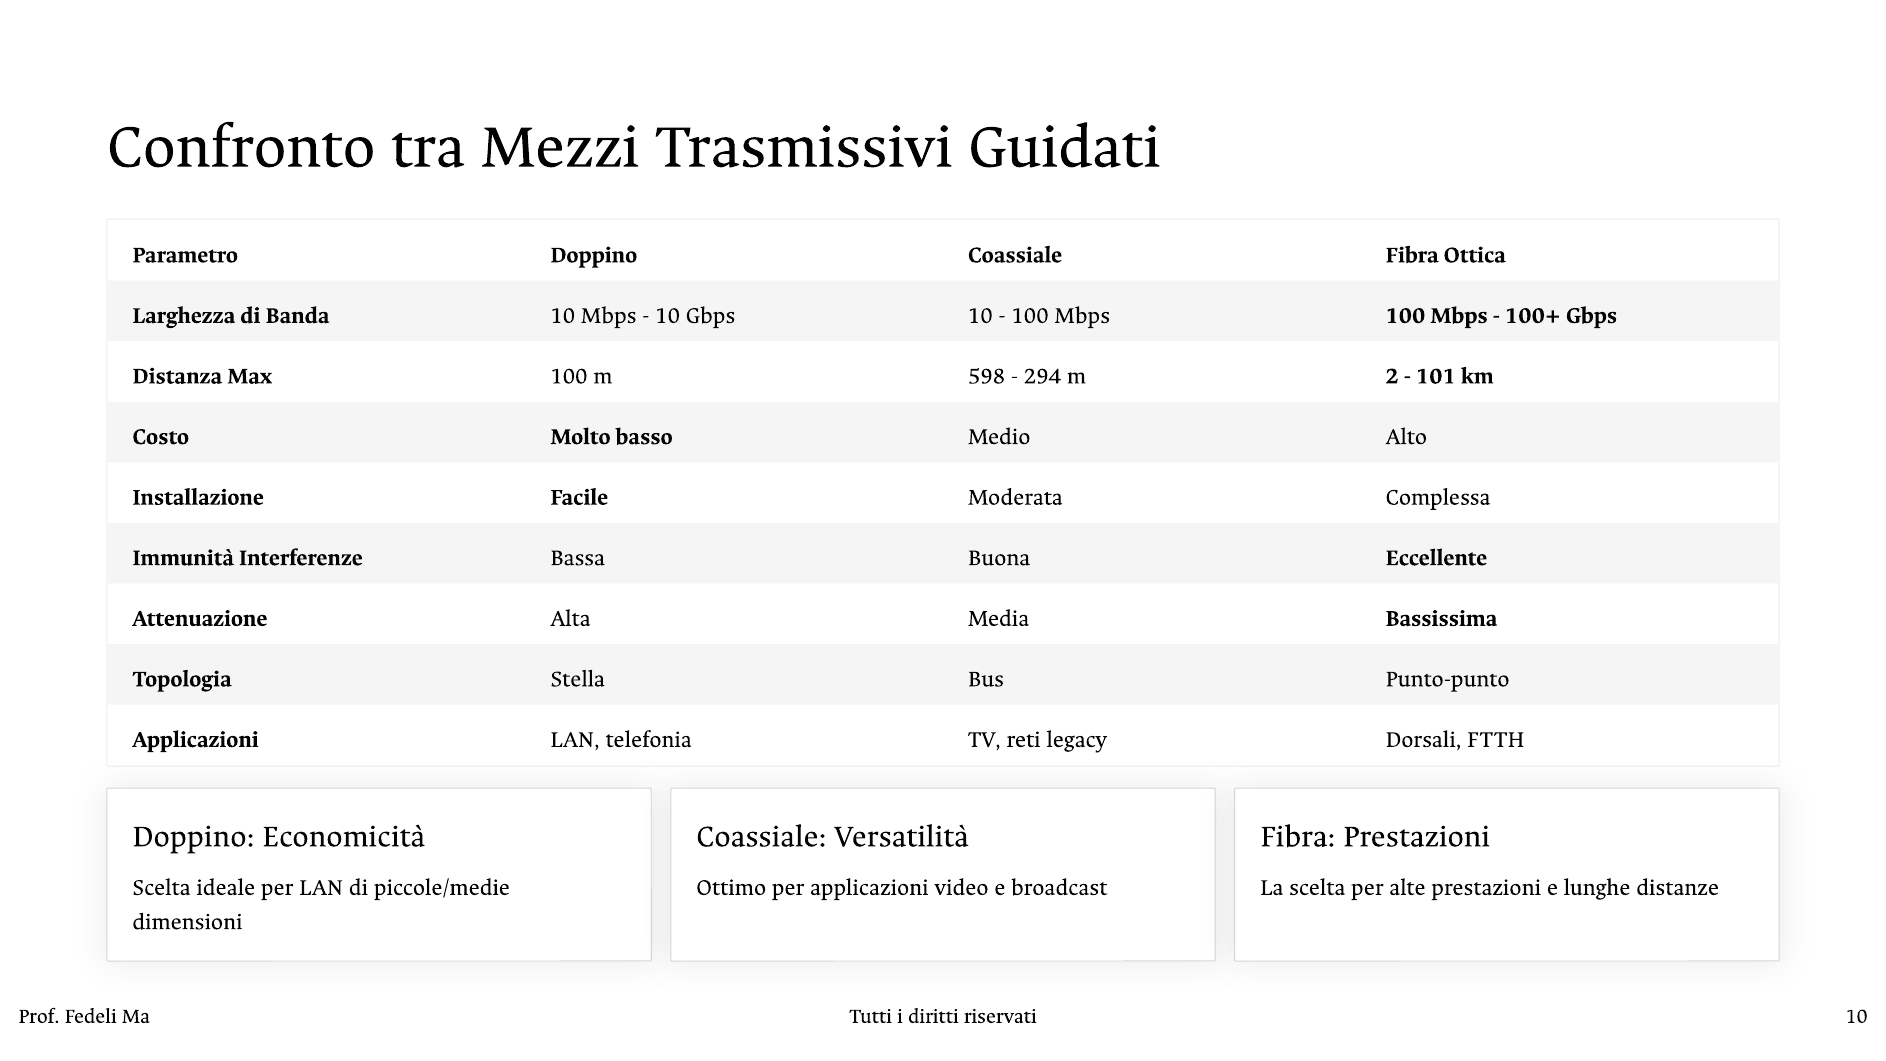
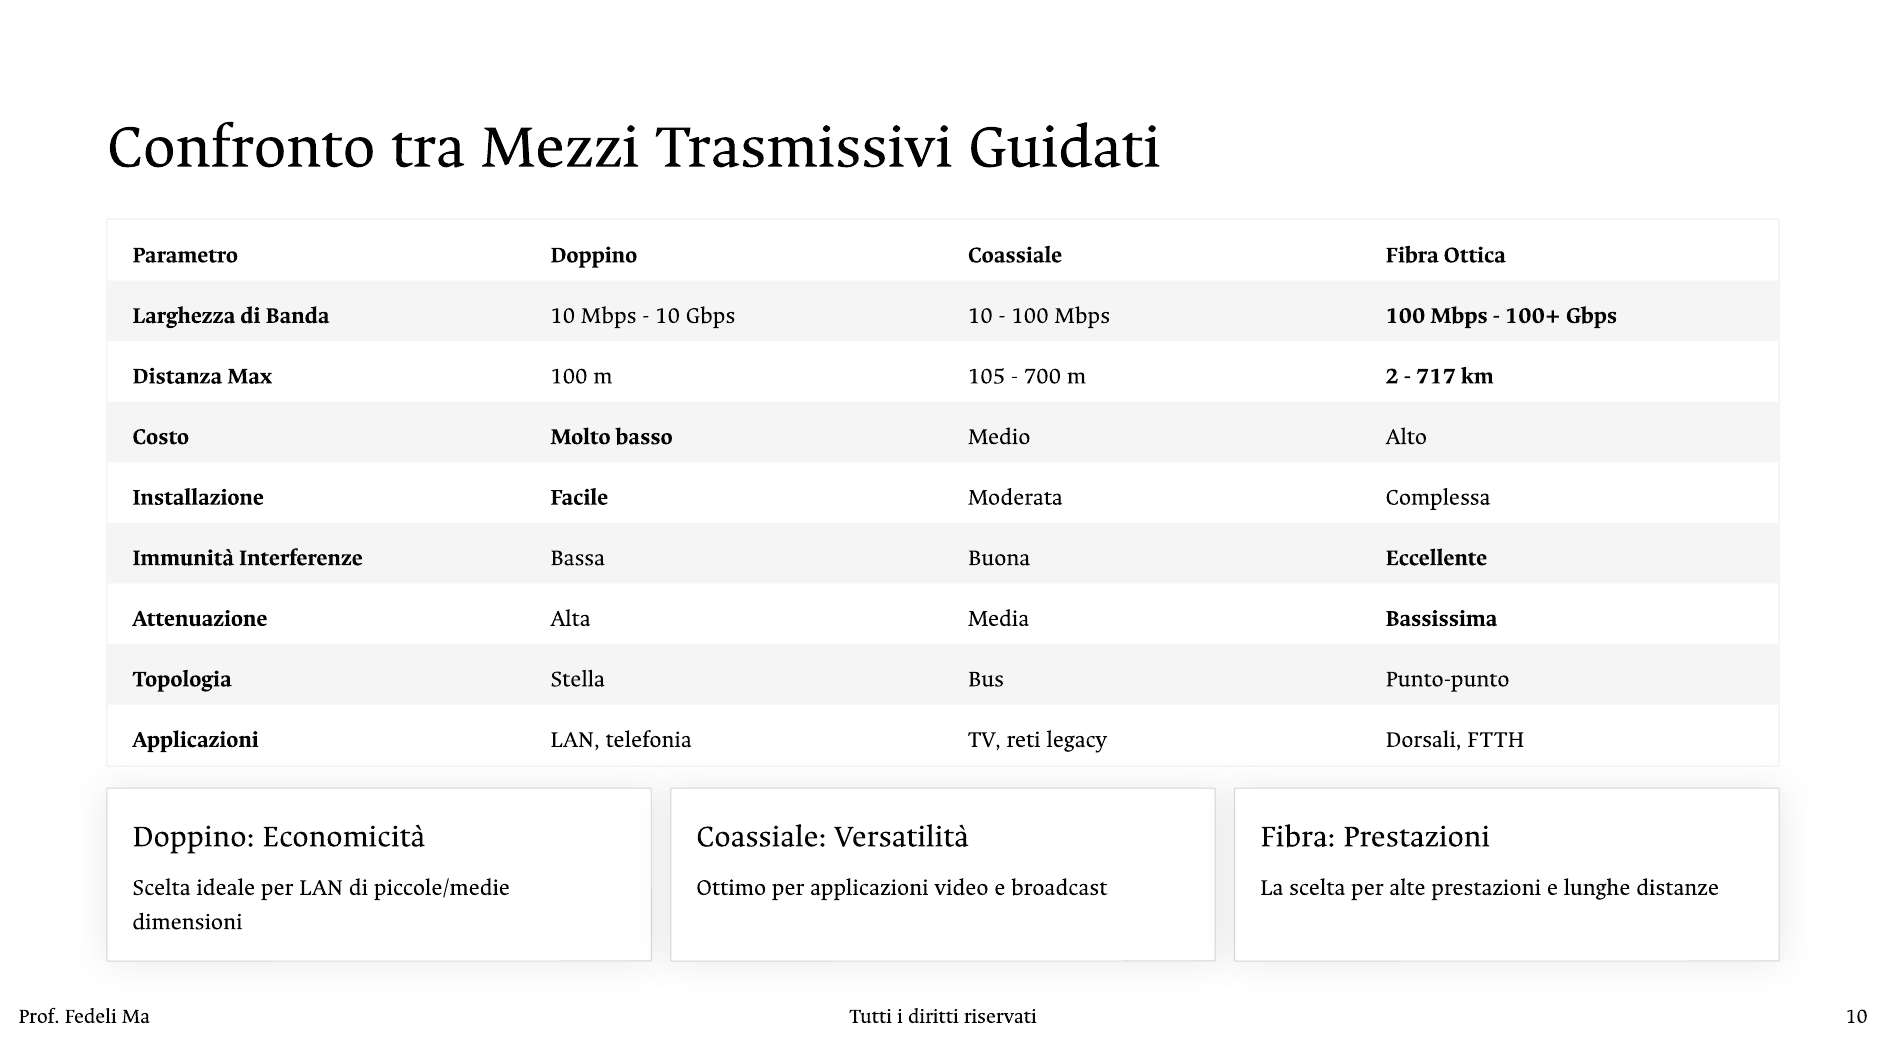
598: 598 -> 105
294: 294 -> 700
101: 101 -> 717
